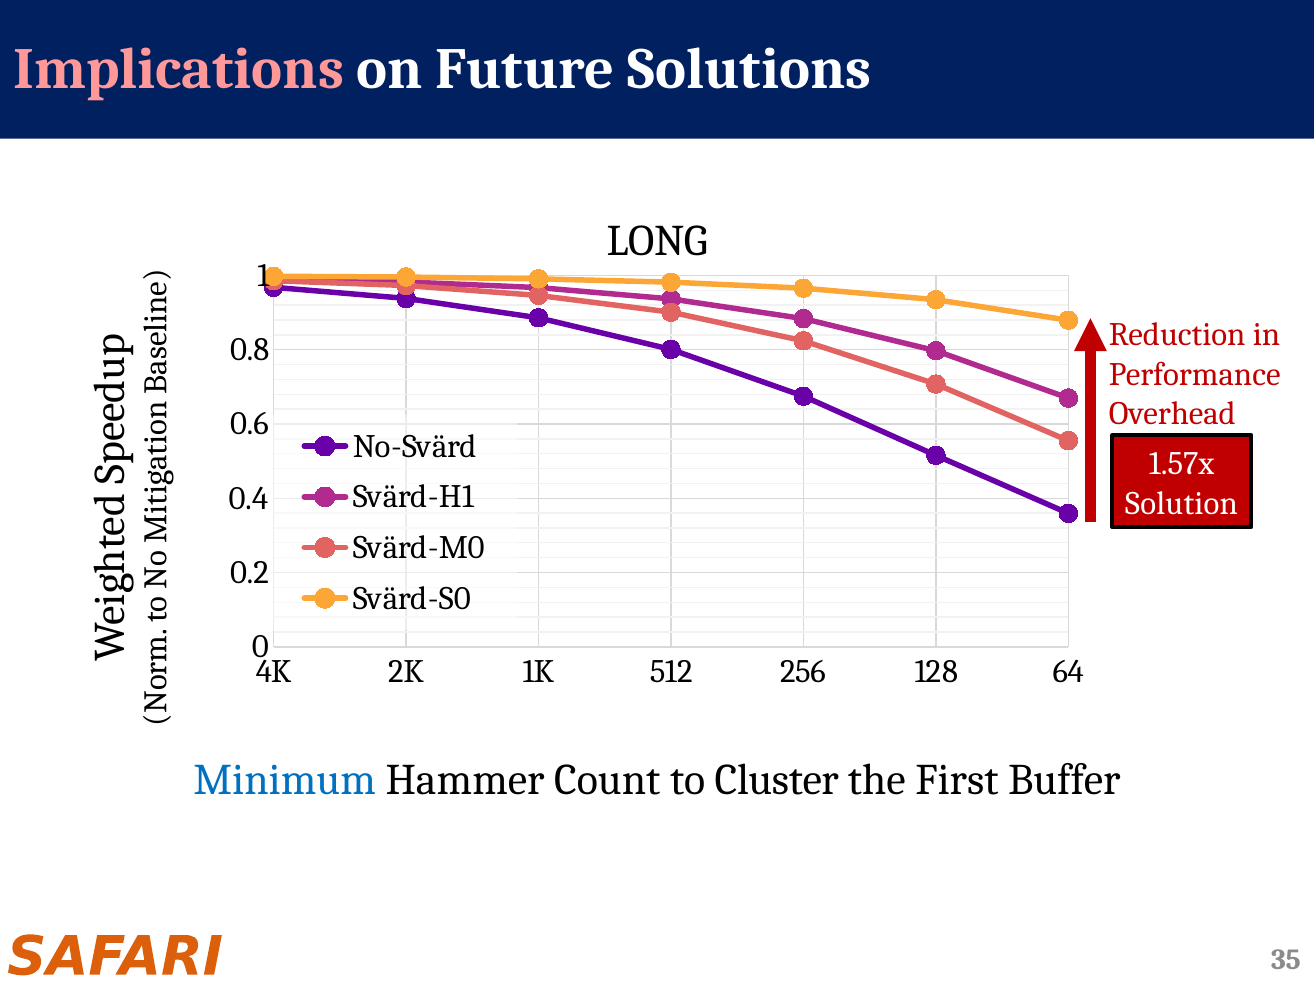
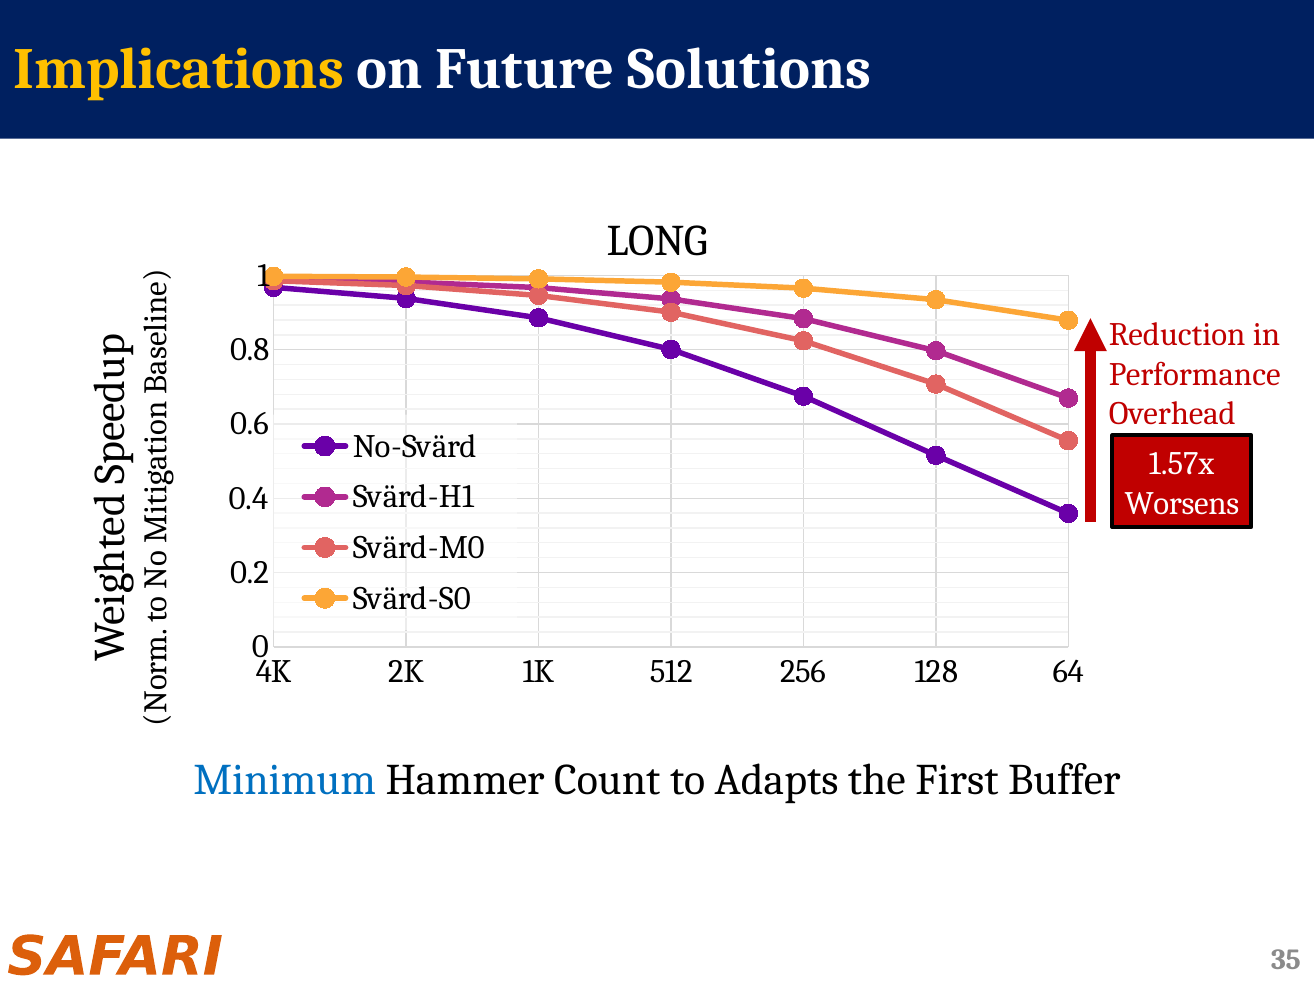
Implications colour: pink -> yellow
Solution: Solution -> Worsens
Cluster: Cluster -> Adapts
